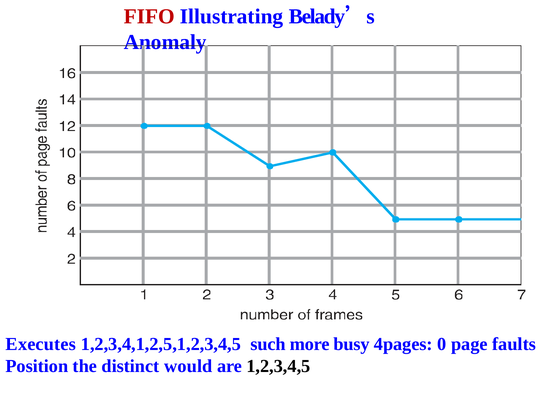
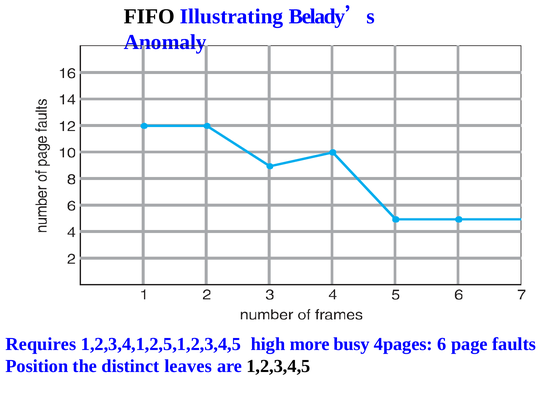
FIFO colour: red -> black
Executes: Executes -> Requires
such: such -> high
0: 0 -> 6
would: would -> leaves
